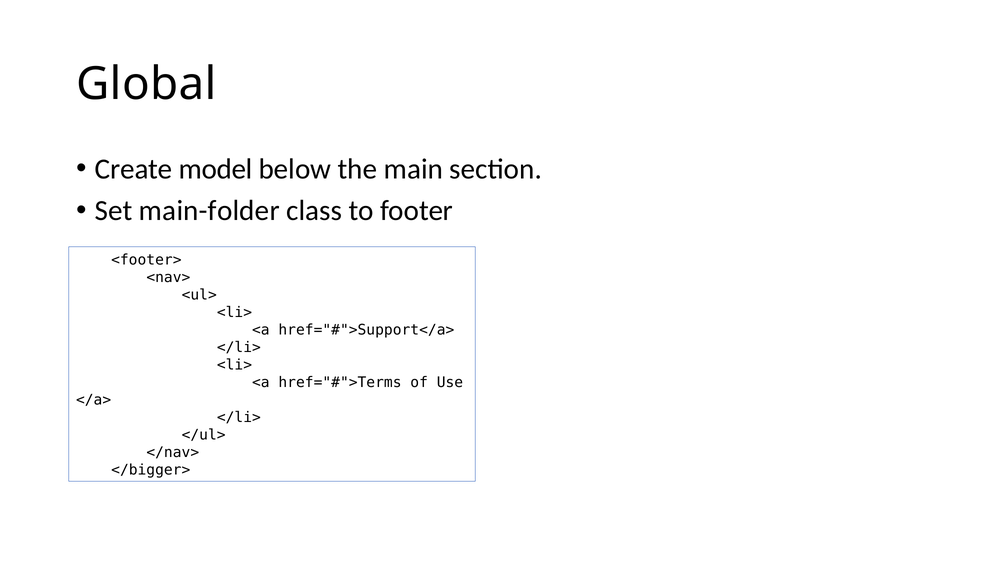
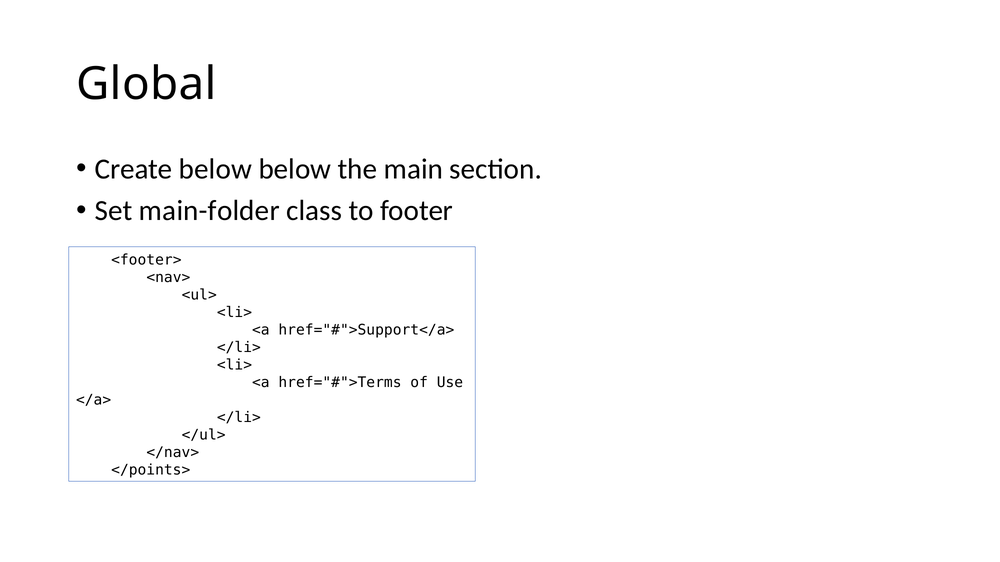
Create model: model -> below
</bigger>: </bigger> -> </points>
